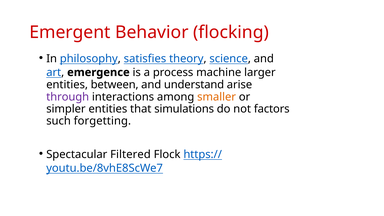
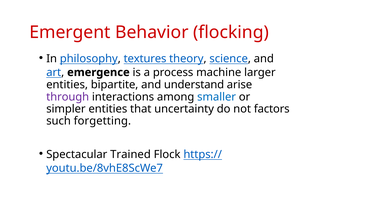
satisfies: satisfies -> textures
between: between -> bipartite
smaller colour: orange -> blue
simulations: simulations -> uncertainty
Filtered: Filtered -> Trained
